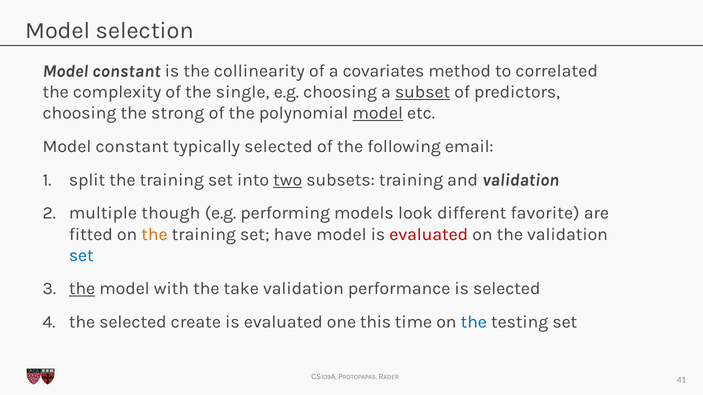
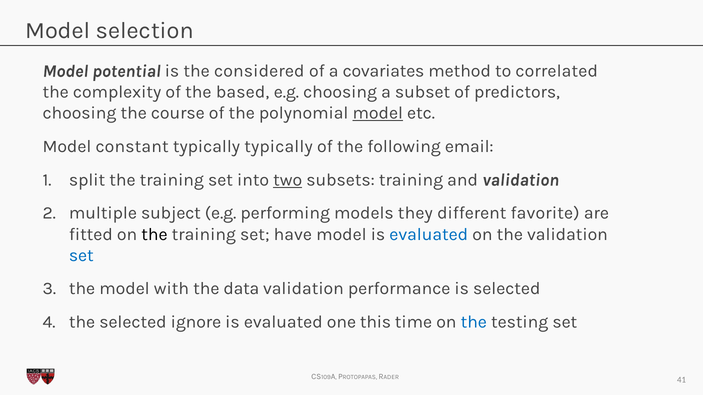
constant at (126, 71): constant -> potential
collinearity: collinearity -> considered
single: single -> based
subset underline: present -> none
strong: strong -> course
typically selected: selected -> typically
though: though -> subject
look: look -> they
the at (154, 235) colour: orange -> black
evaluated at (429, 235) colour: red -> blue
the at (82, 289) underline: present -> none
take: take -> data
create: create -> ignore
